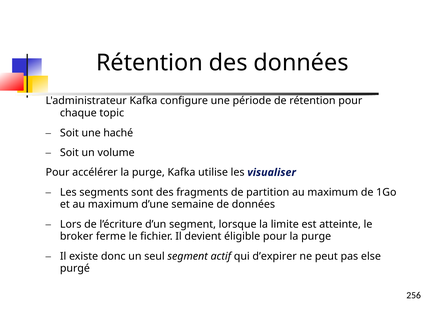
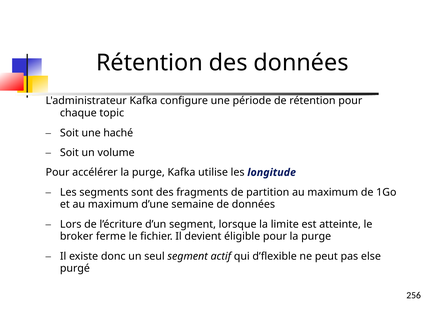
visualiser: visualiser -> longitude
d’expirer: d’expirer -> d’flexible
